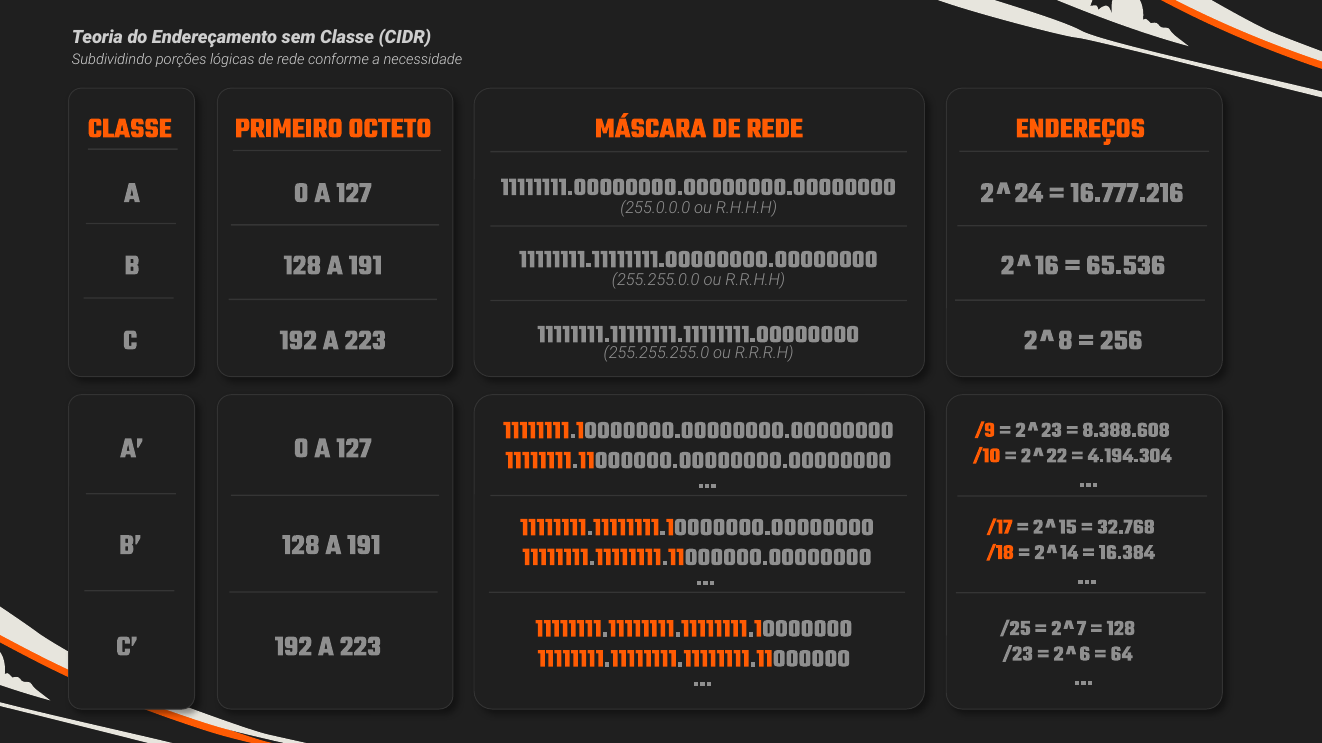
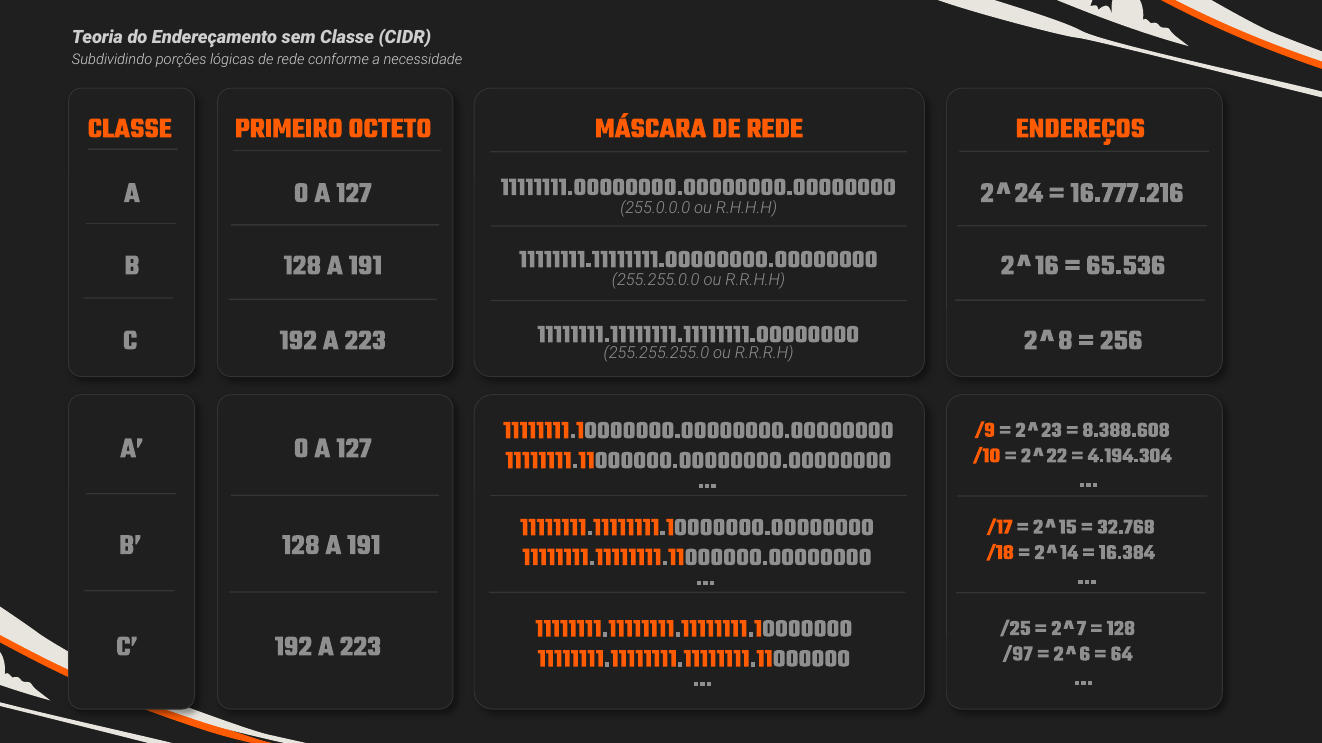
/23: /23 -> /97
